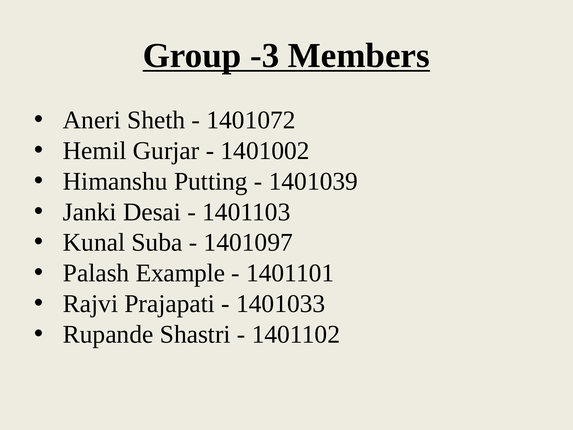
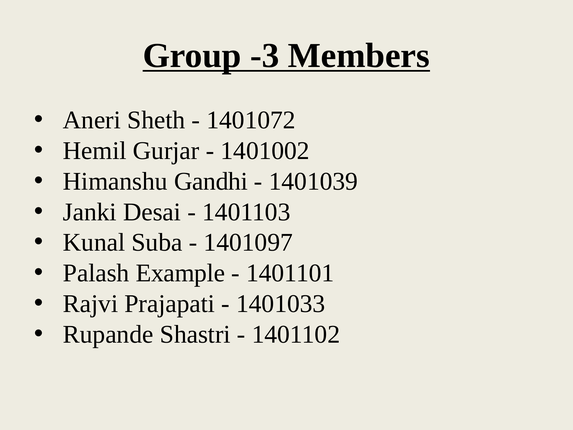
Putting: Putting -> Gandhi
